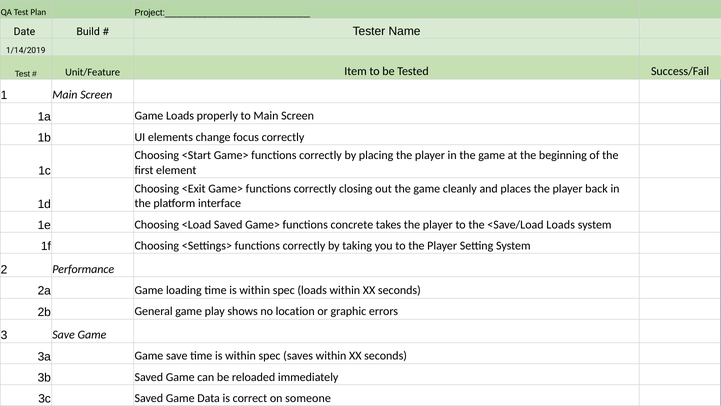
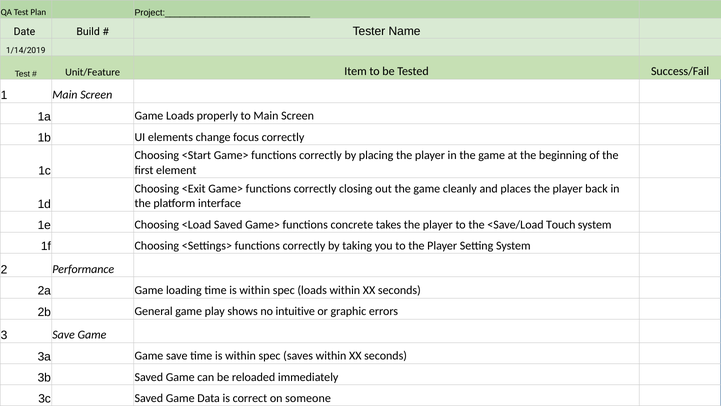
<Save/Load Loads: Loads -> Touch
location: location -> intuitive
